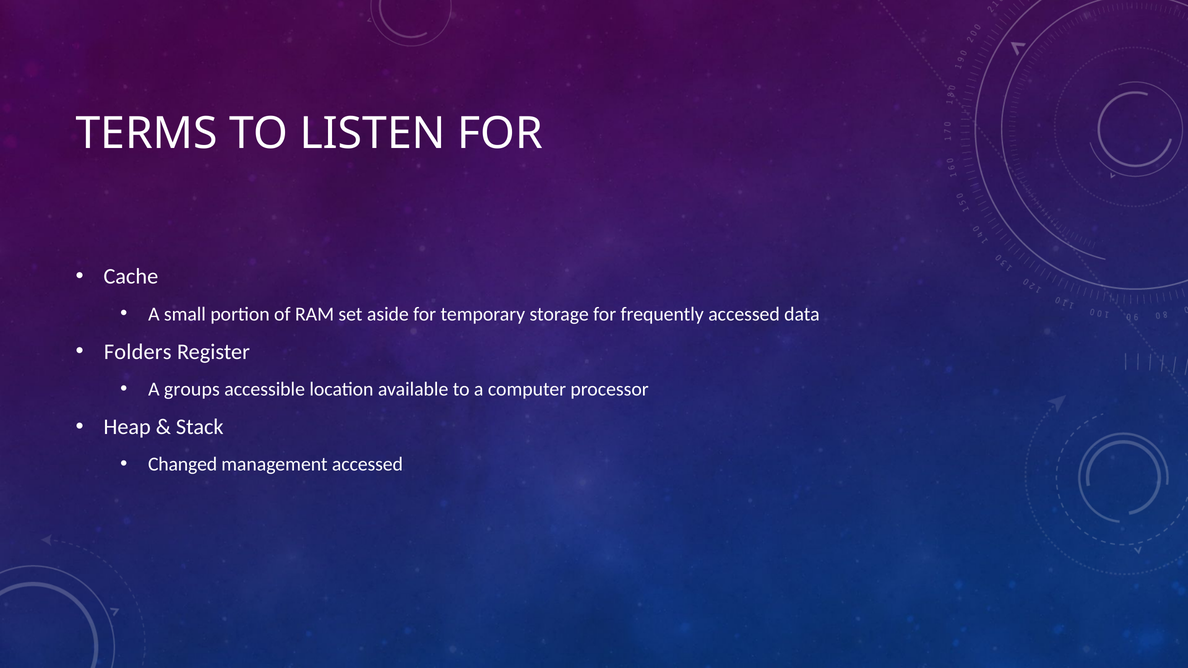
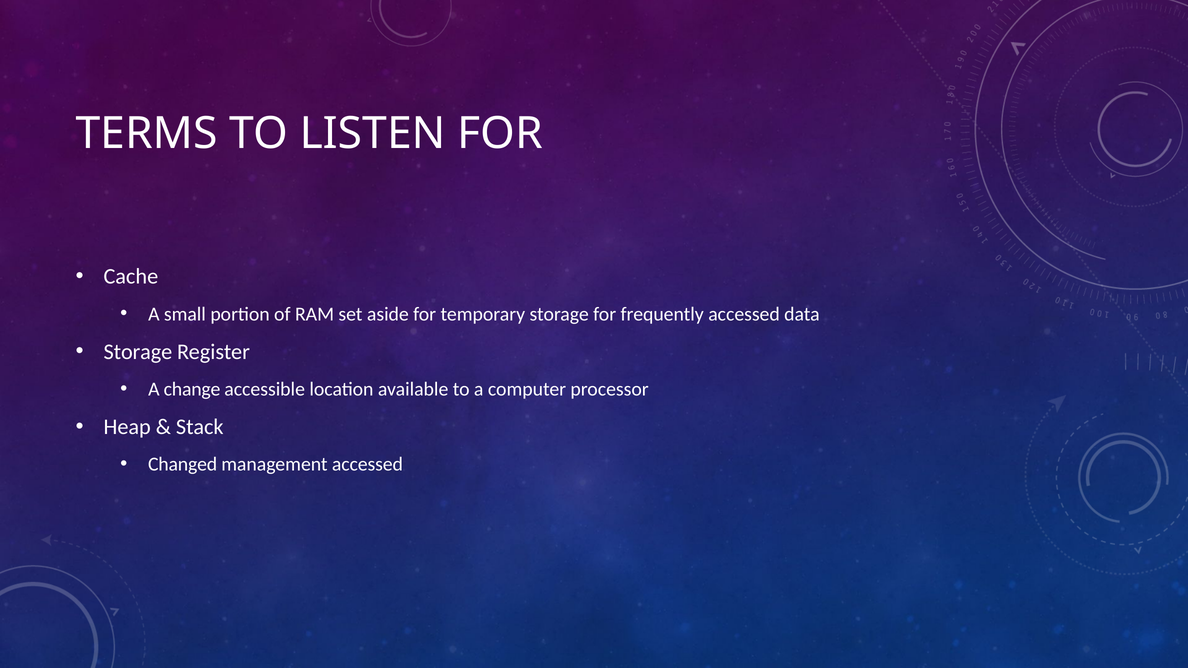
Folders at (138, 352): Folders -> Storage
groups: groups -> change
